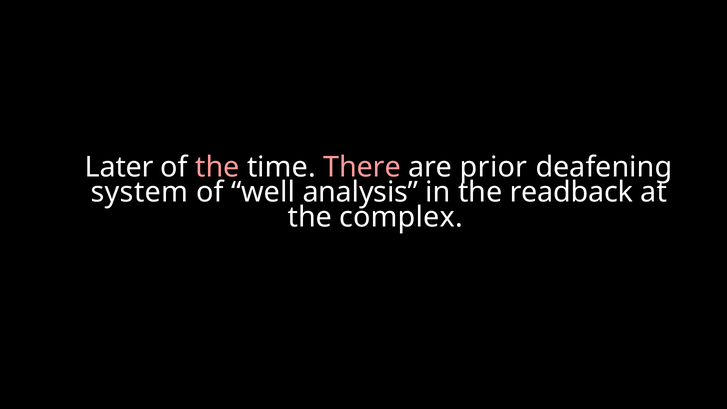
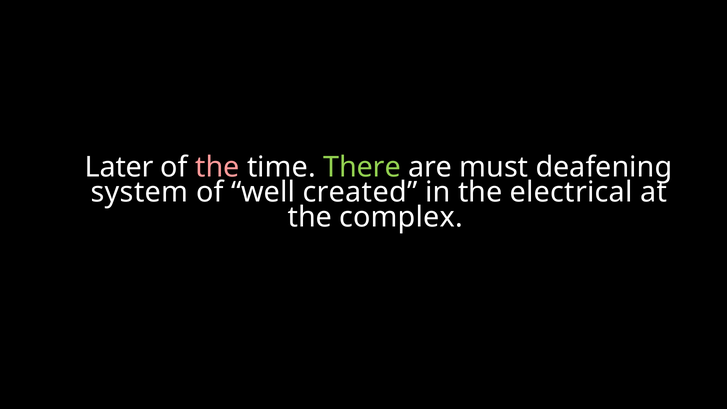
There colour: pink -> light green
prior: prior -> must
analysis: analysis -> created
readback: readback -> electrical
